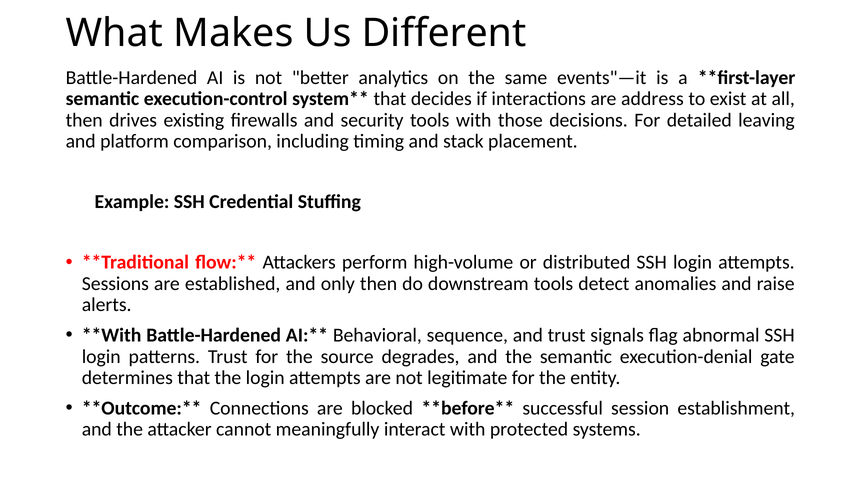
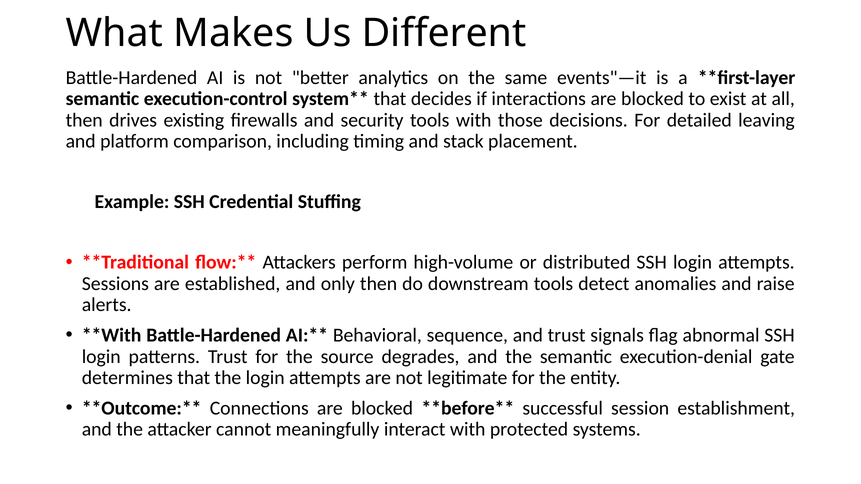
interactions are address: address -> blocked
